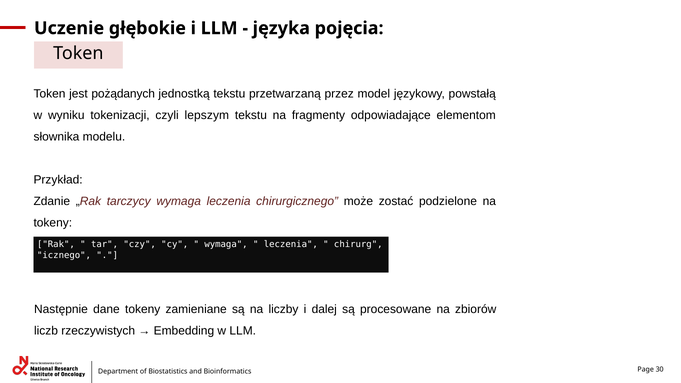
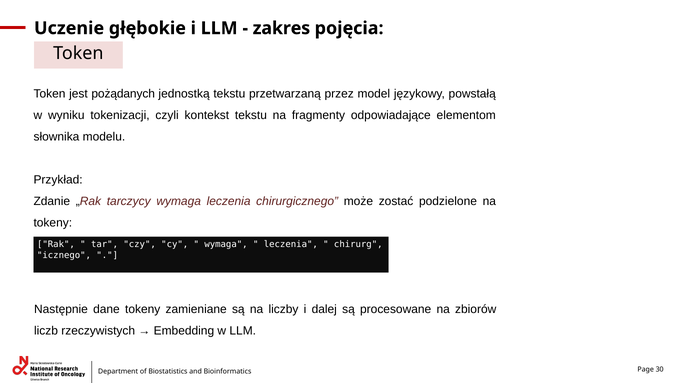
języka: języka -> zakres
lepszym: lepszym -> kontekst
